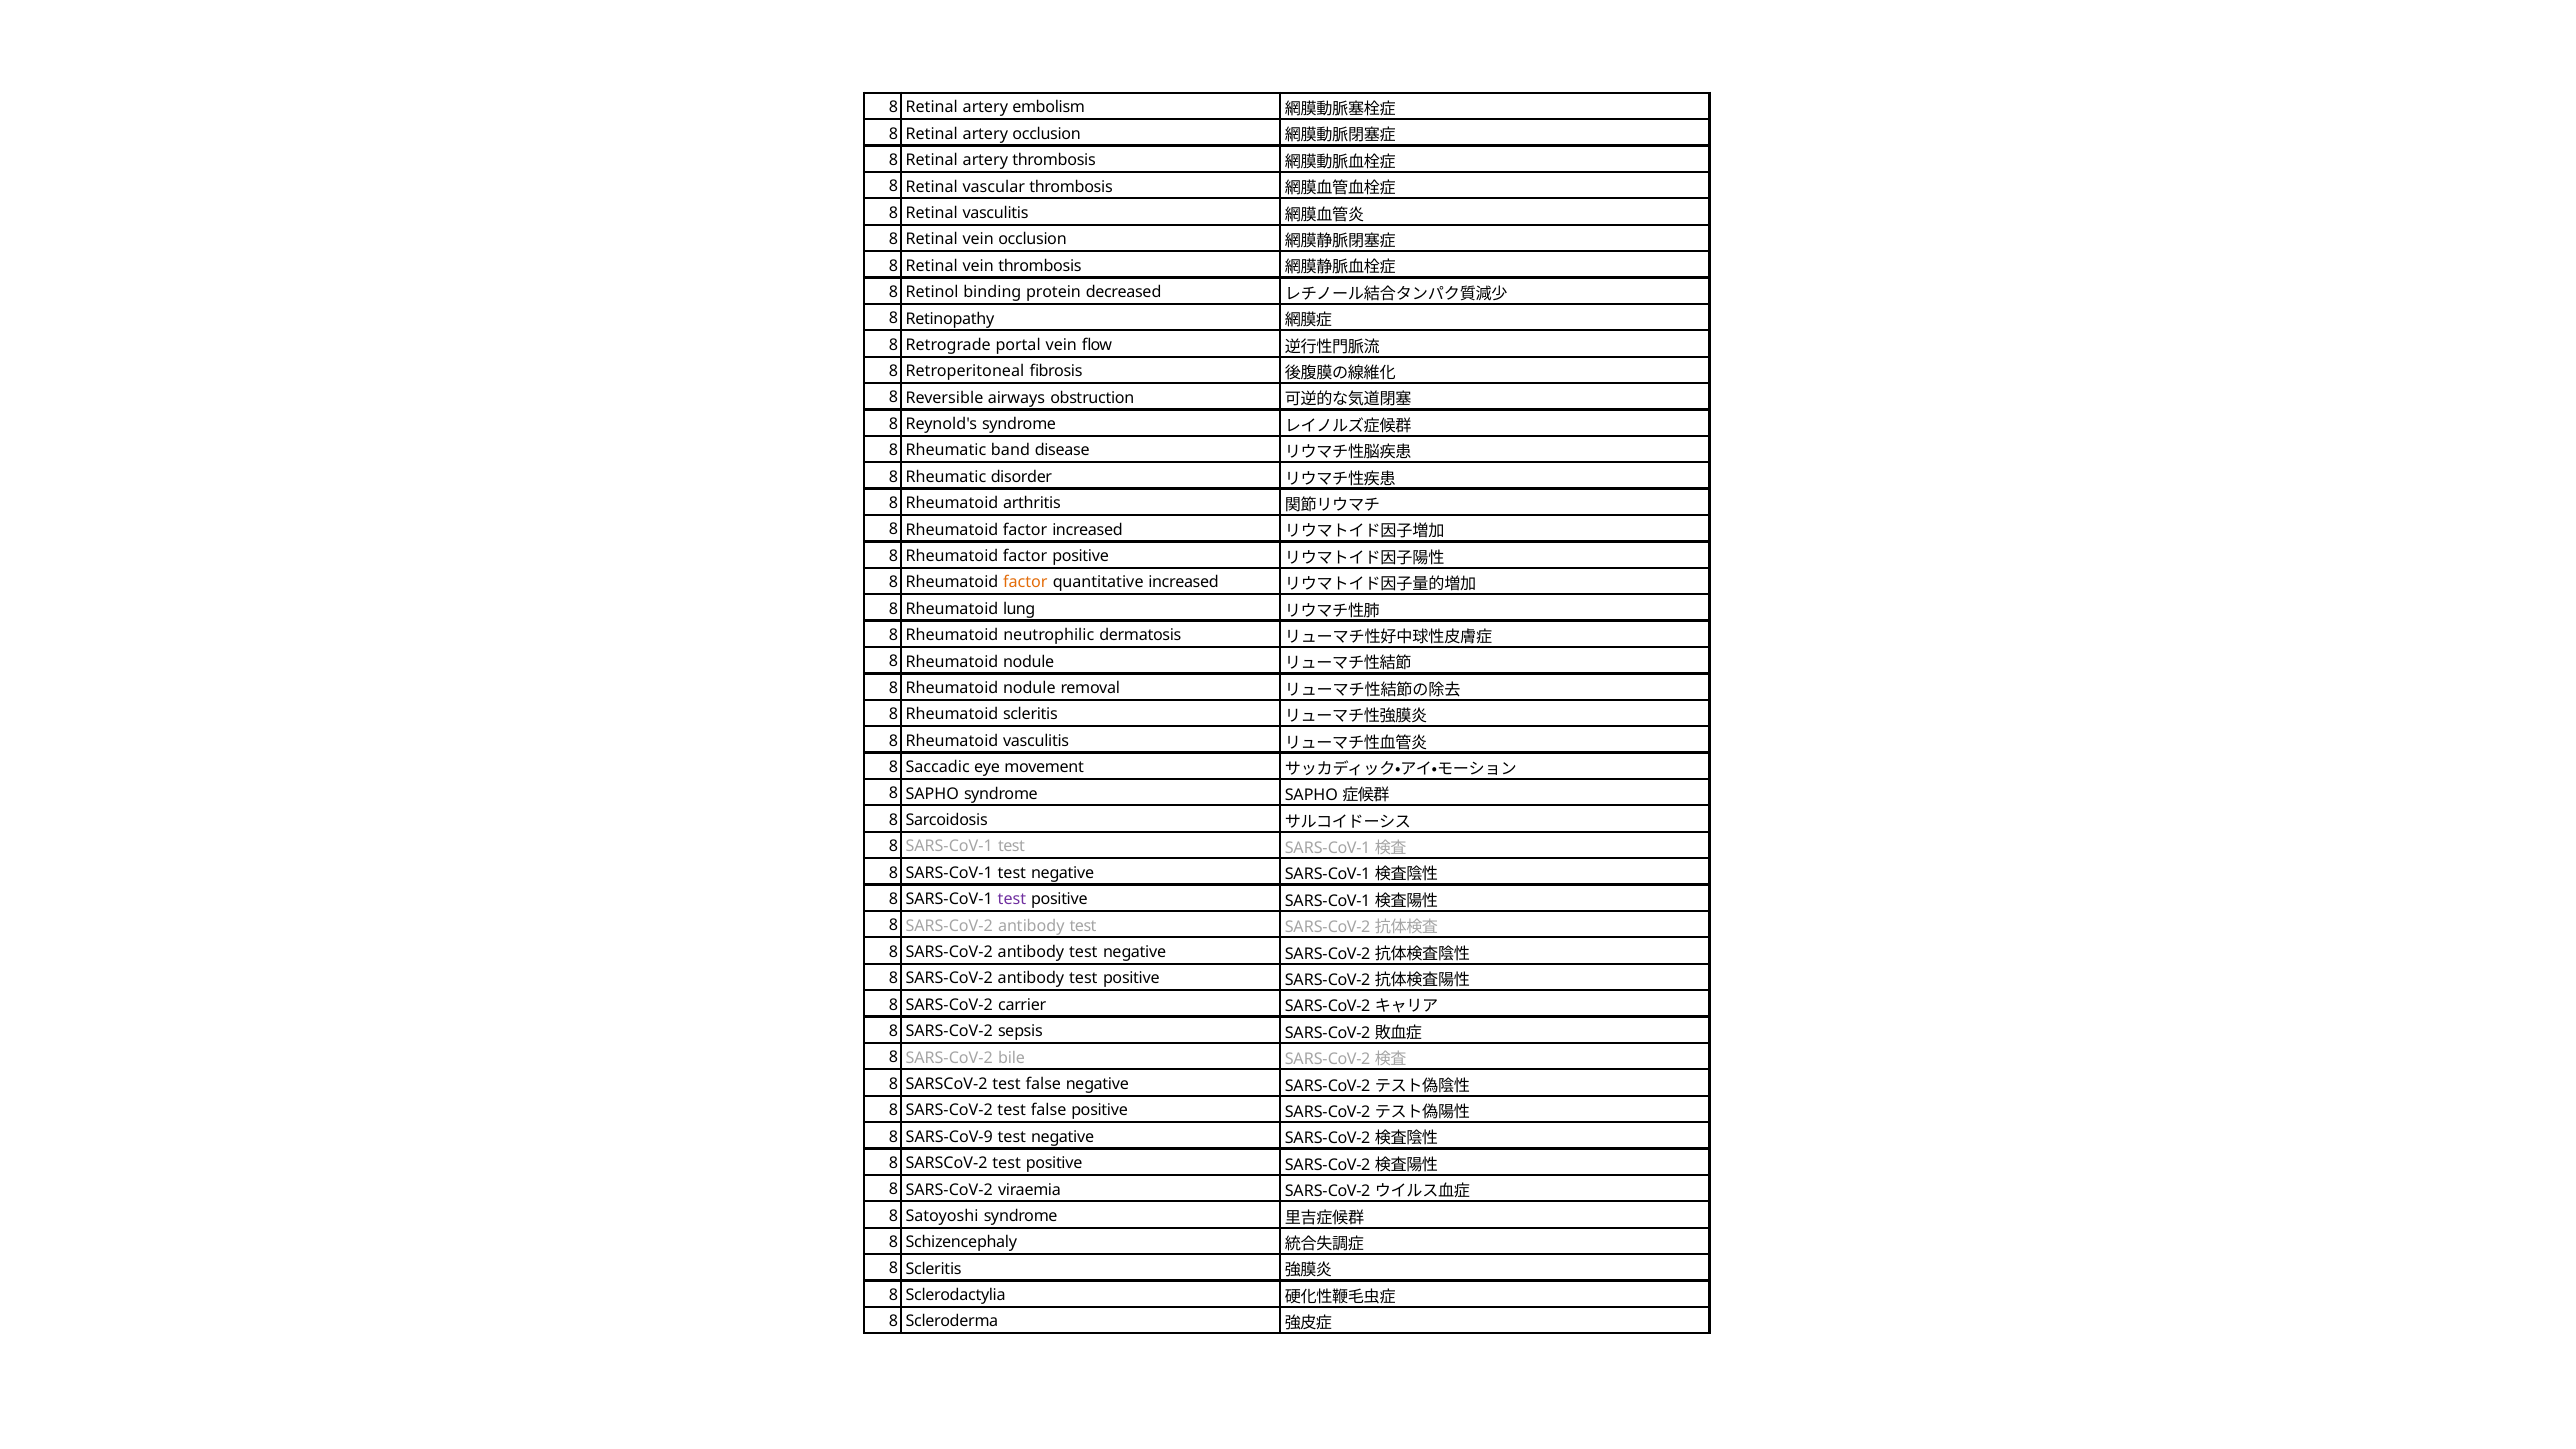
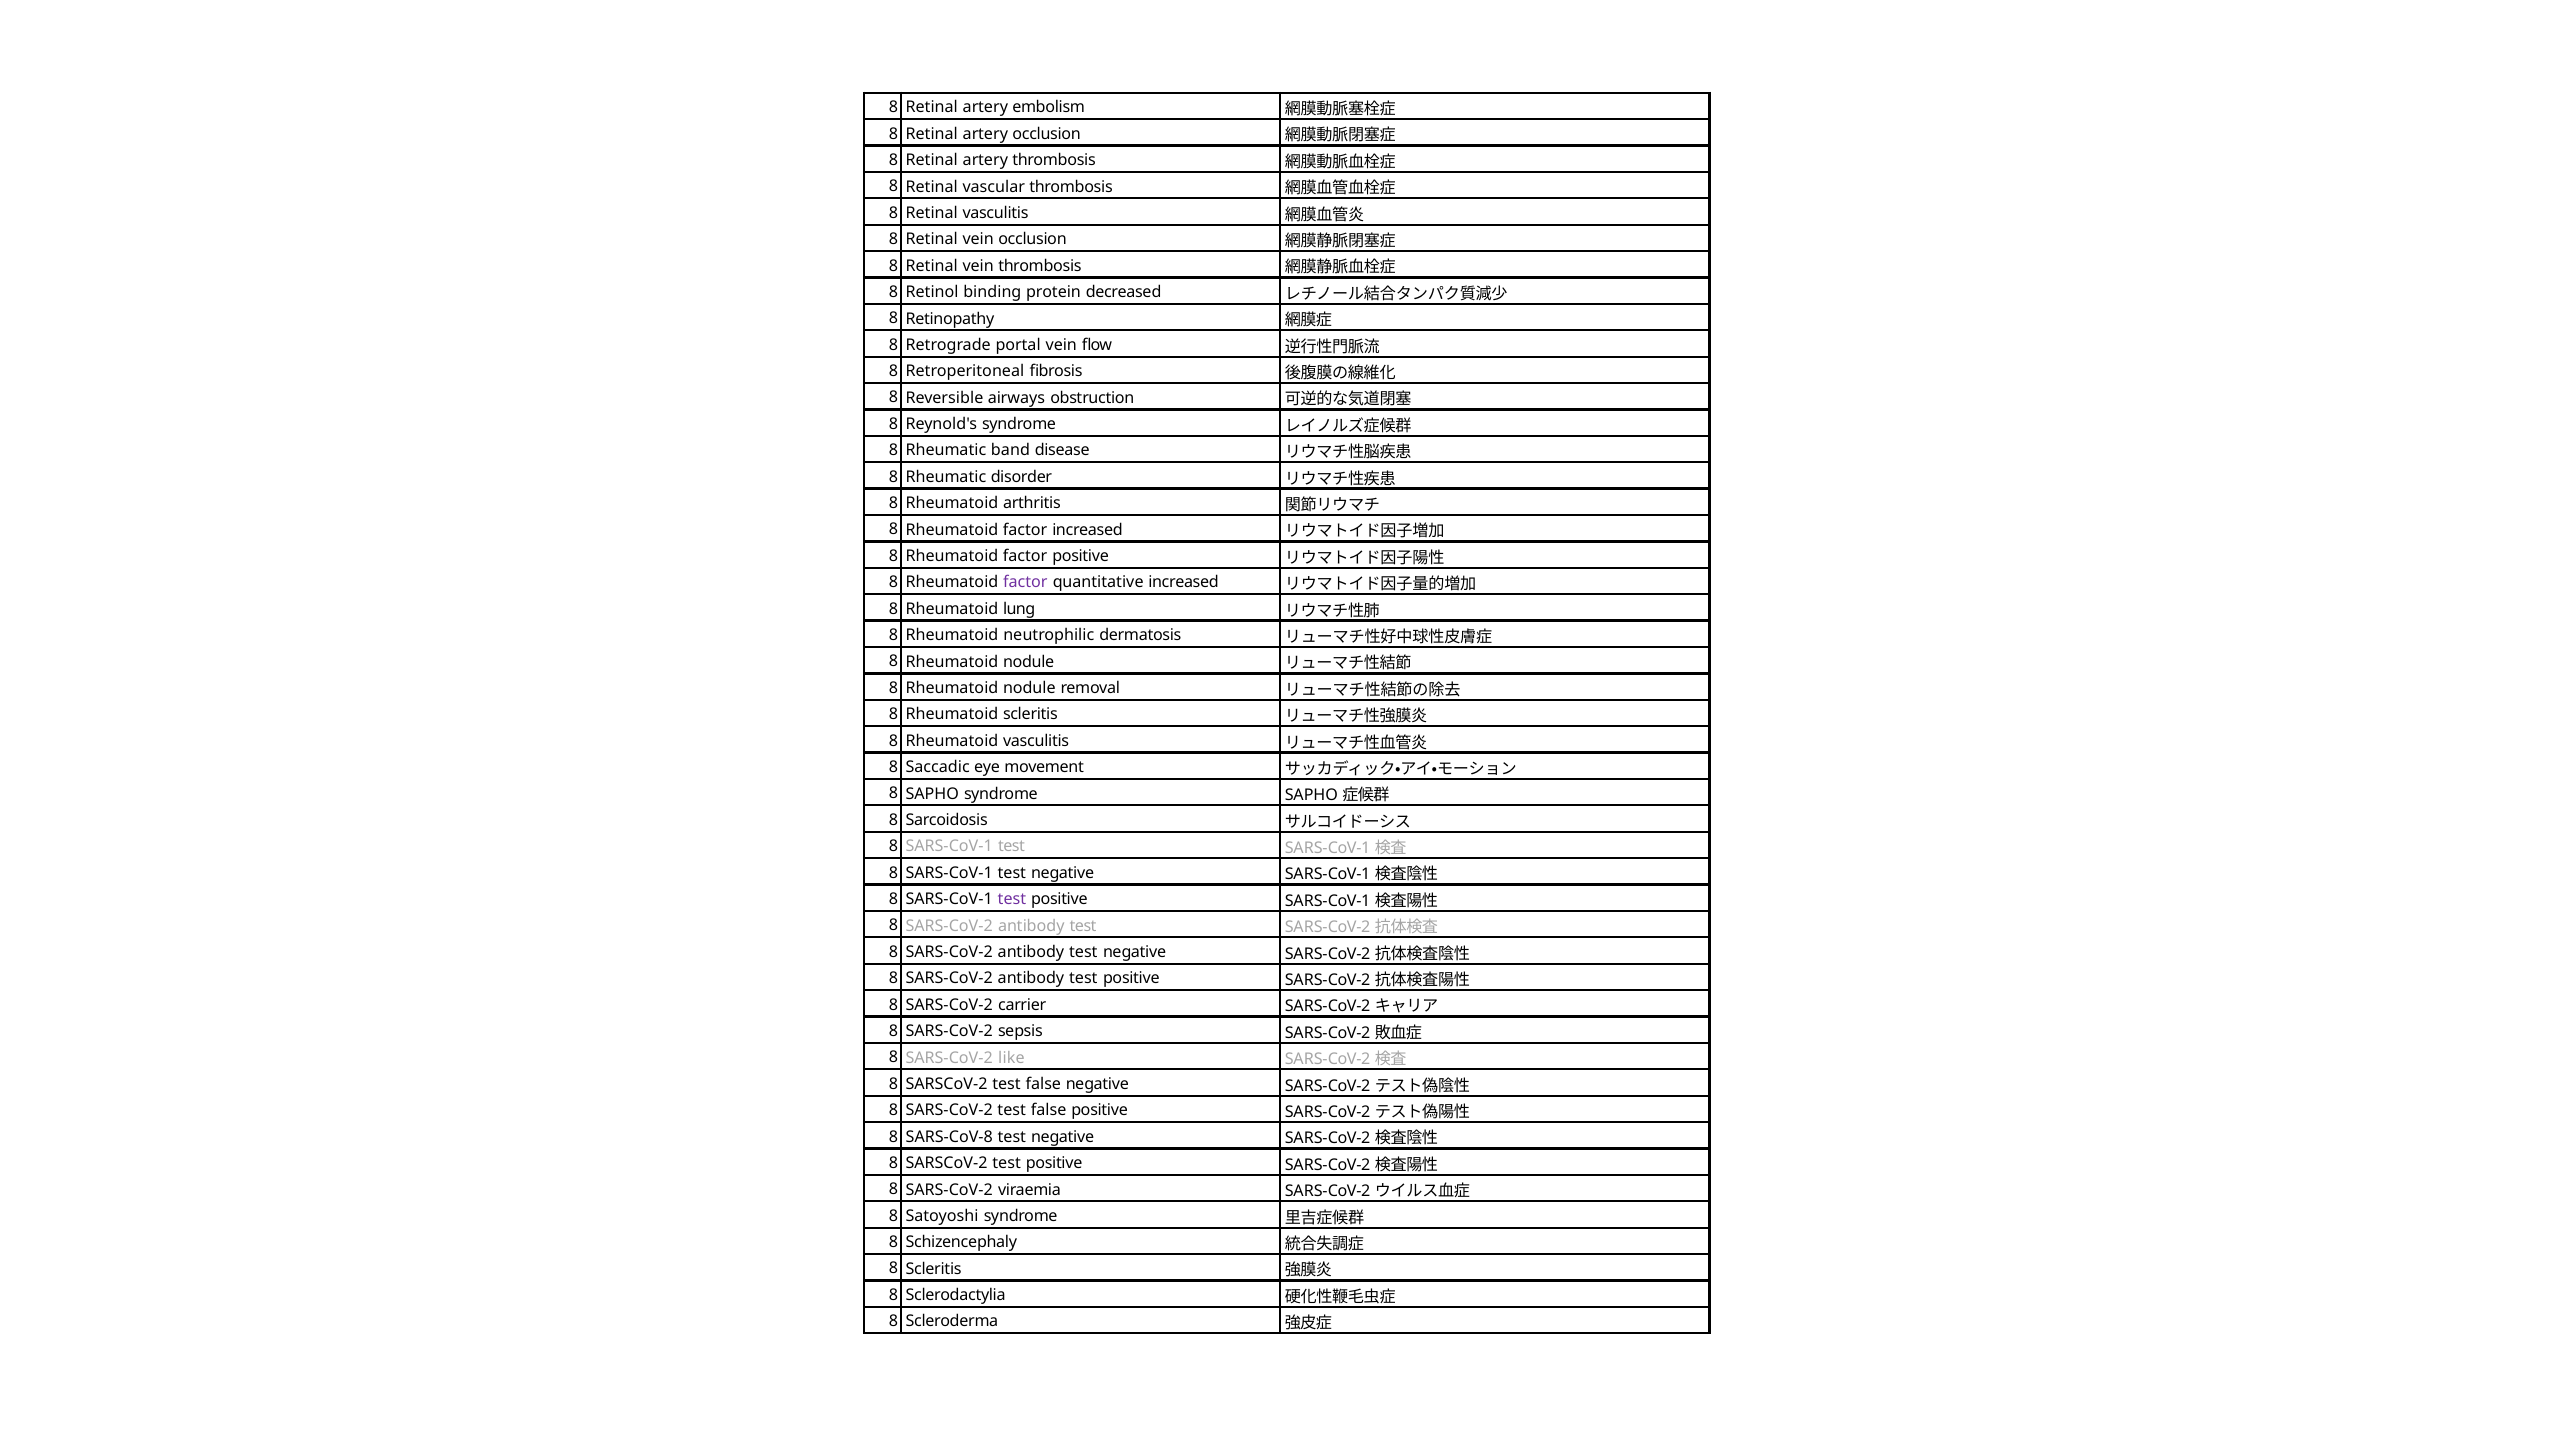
factor at (1025, 583) colour: orange -> purple
bile: bile -> like
SARS-CoV-9: SARS-CoV-9 -> SARS-CoV-8
